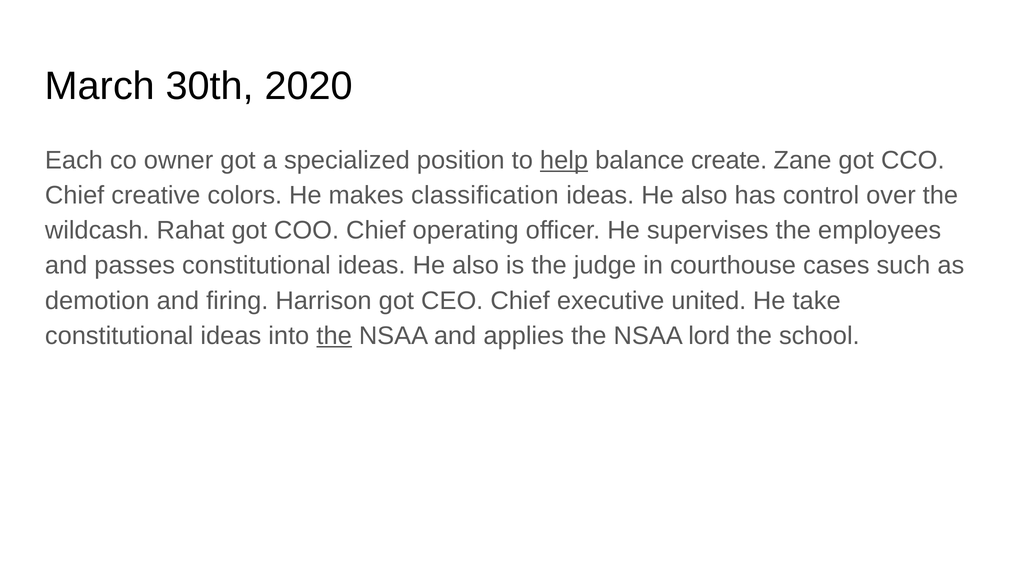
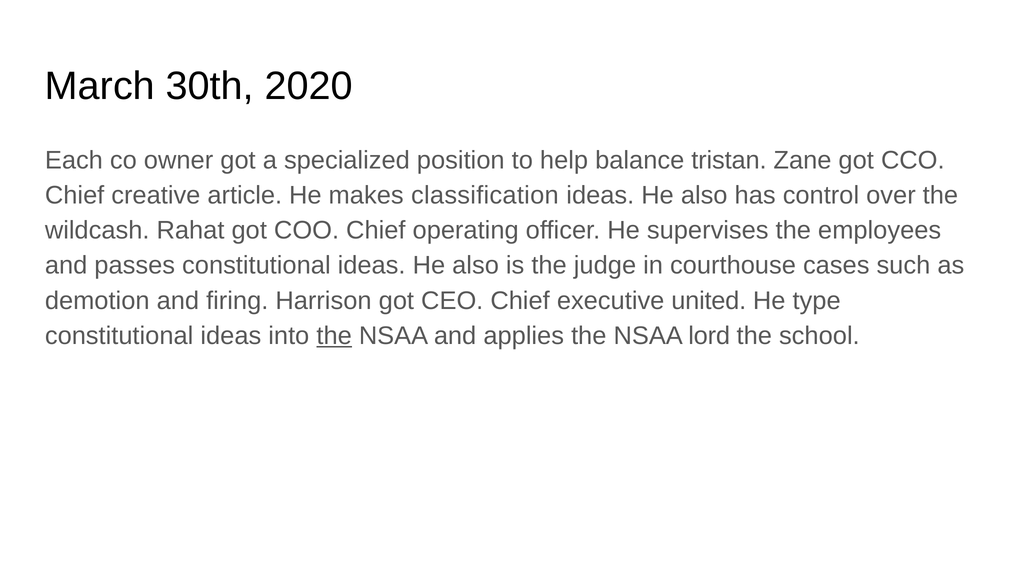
help underline: present -> none
create: create -> tristan
colors: colors -> article
take: take -> type
